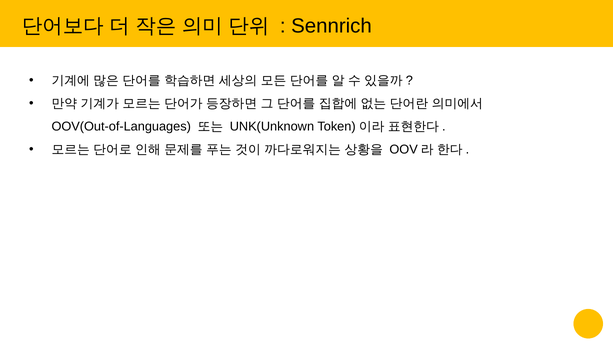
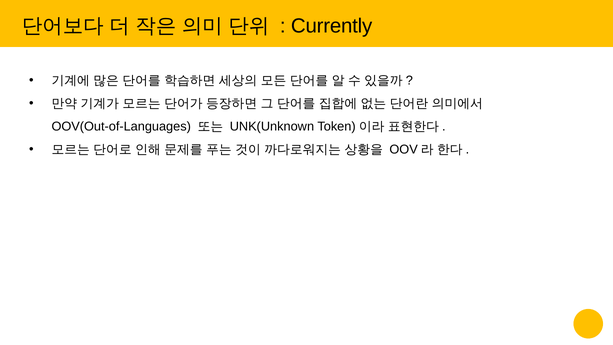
Sennrich: Sennrich -> Currently
